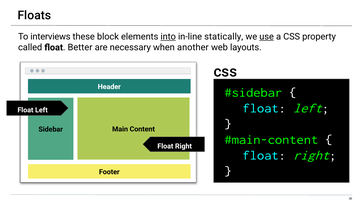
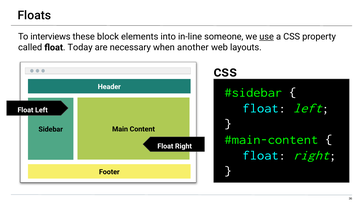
into underline: present -> none
statically: statically -> someone
Better: Better -> Today
